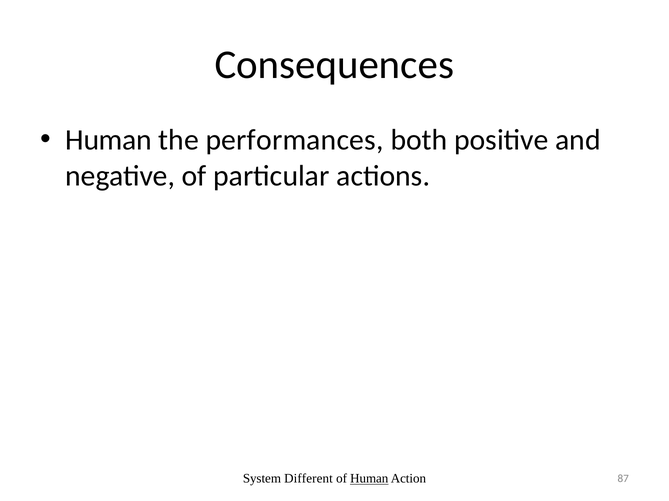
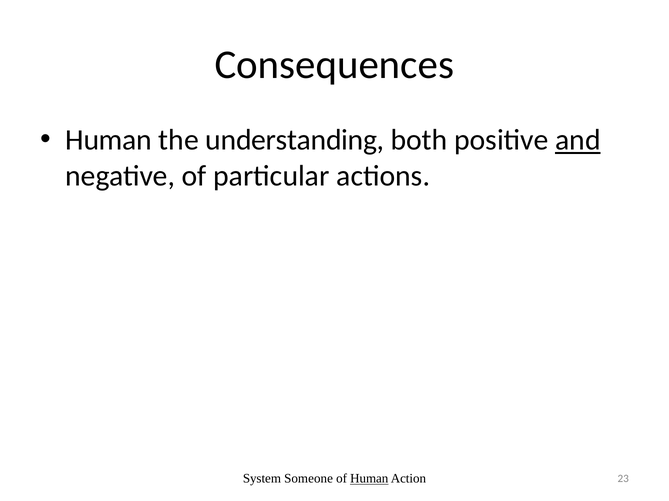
performances: performances -> understanding
and underline: none -> present
Different: Different -> Someone
87: 87 -> 23
